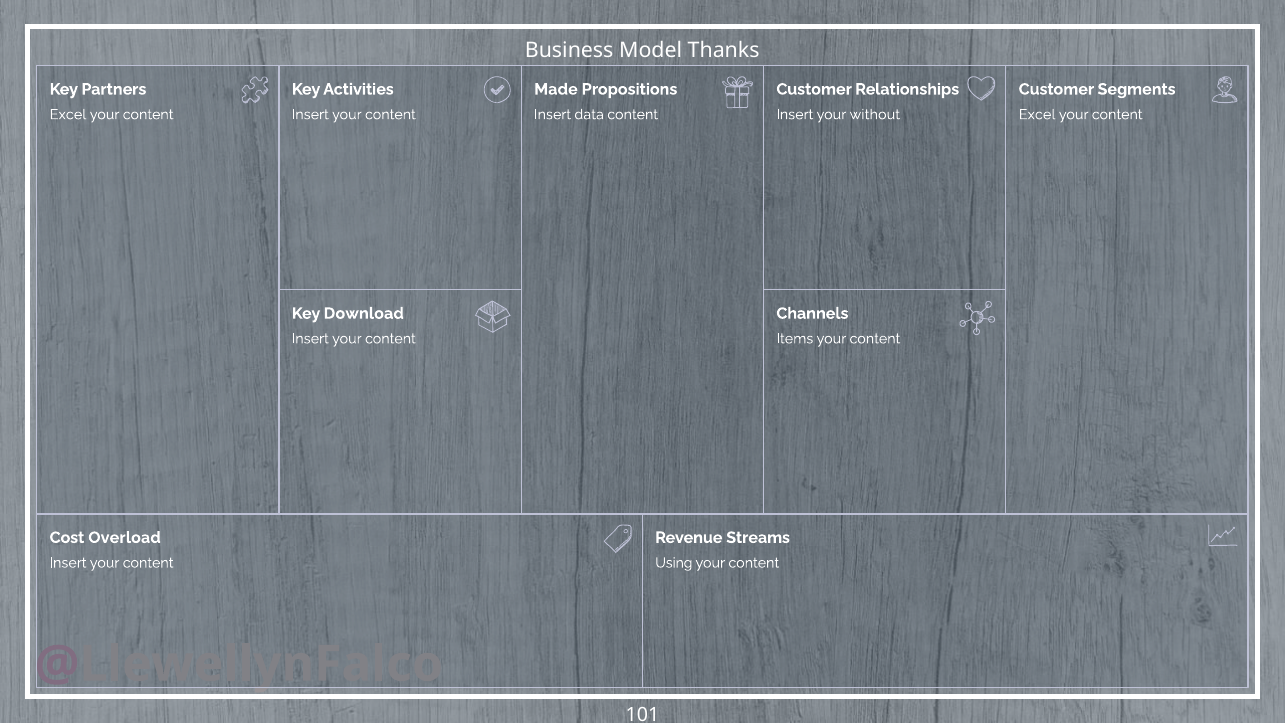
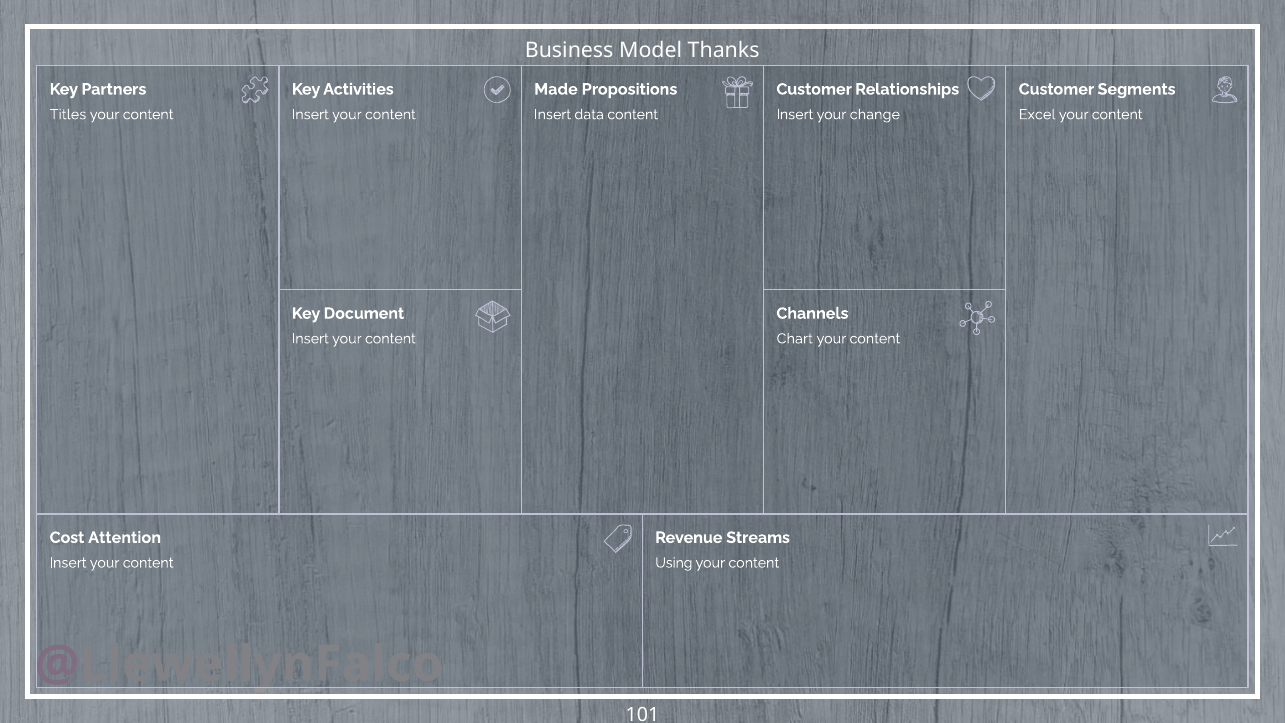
Excel at (68, 114): Excel -> Titles
without: without -> change
Download: Download -> Document
Items: Items -> Chart
Overload: Overload -> Attention
